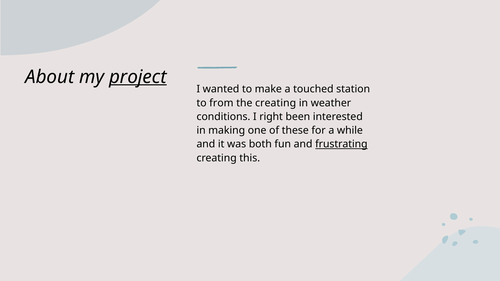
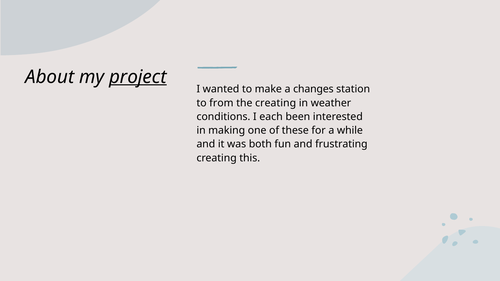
touched: touched -> changes
right: right -> each
frustrating underline: present -> none
